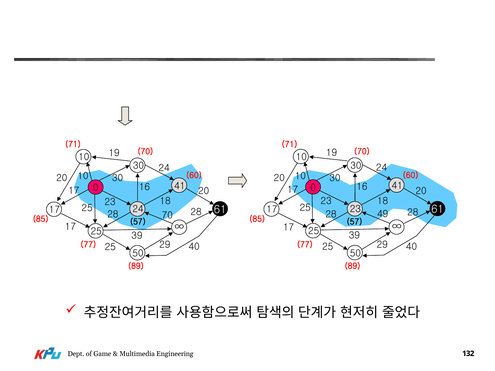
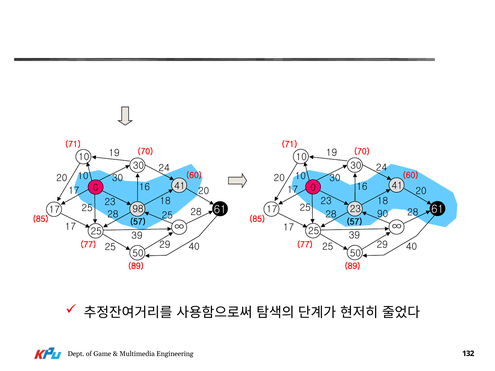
17 24: 24 -> 98
49: 49 -> 90
28 70: 70 -> 25
